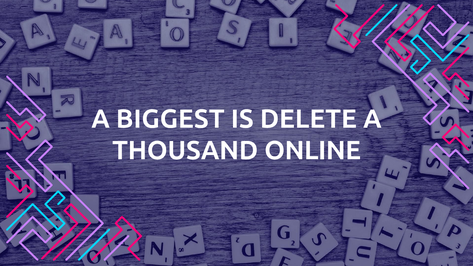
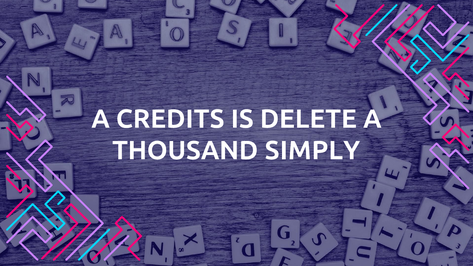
BIGGEST: BIGGEST -> CREDITS
ONLINE: ONLINE -> SIMPLY
